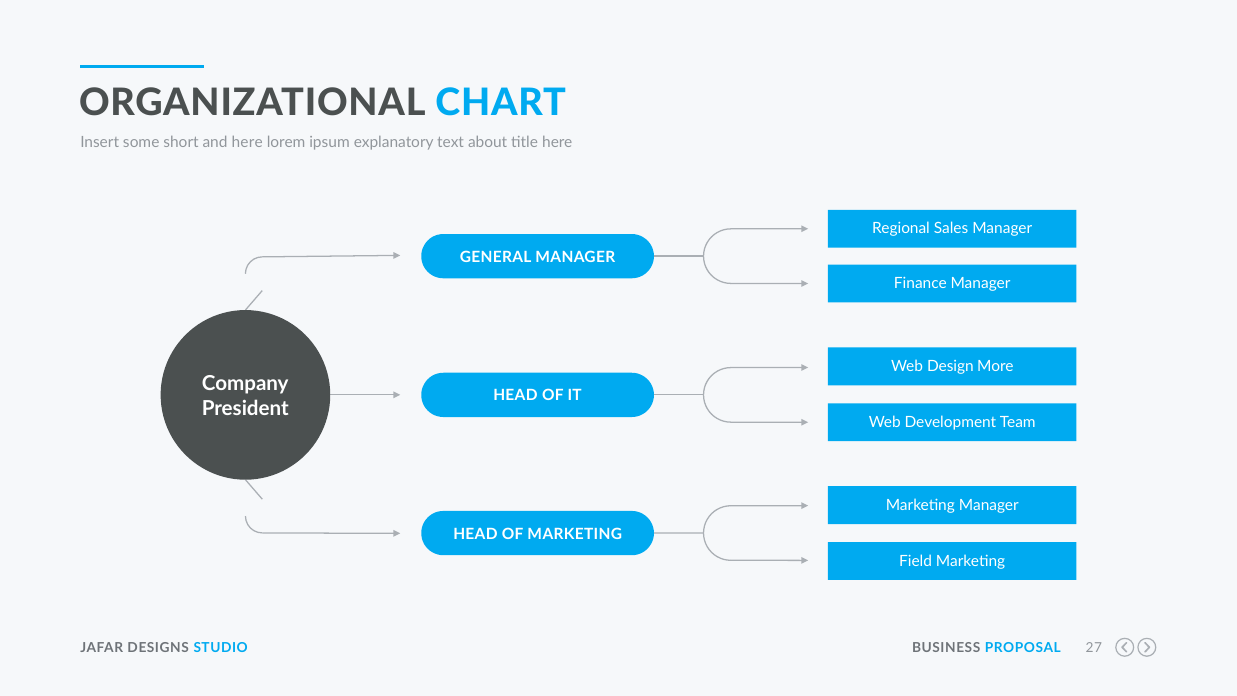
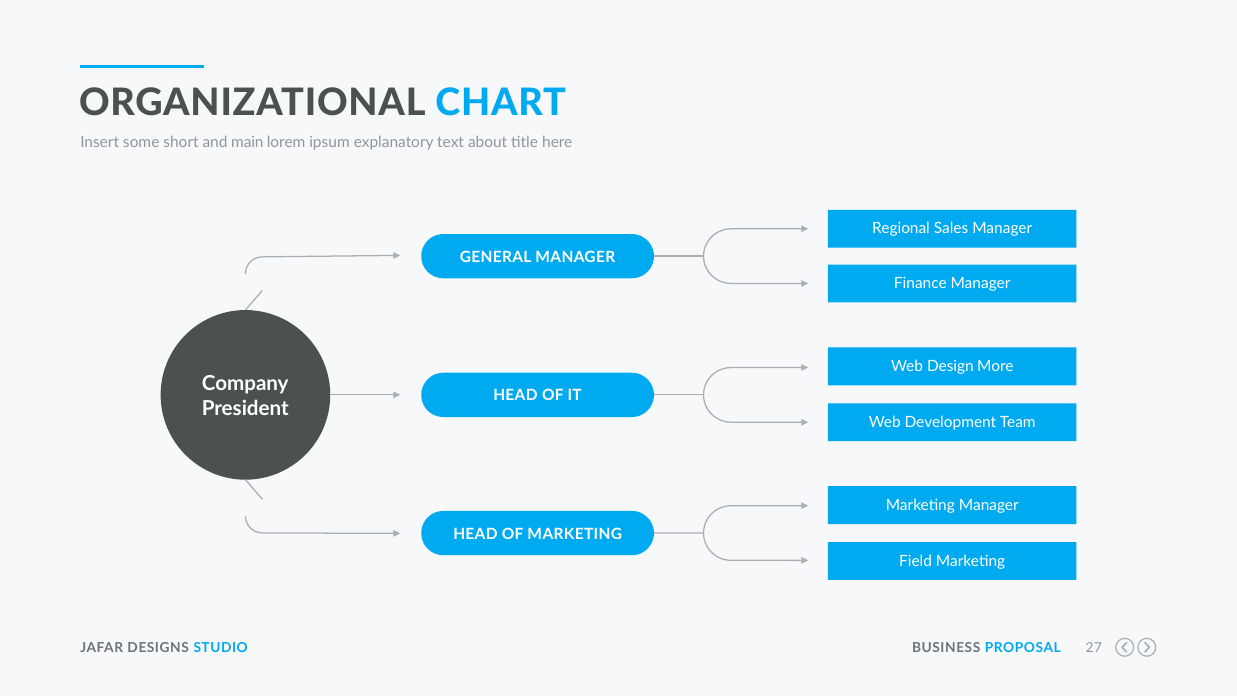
and here: here -> main
